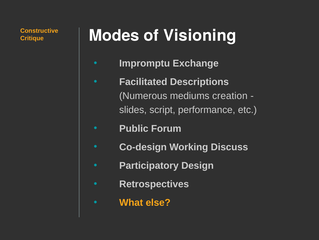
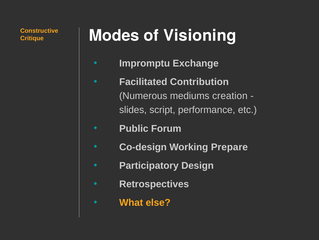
Descriptions: Descriptions -> Contribution
Discuss: Discuss -> Prepare
